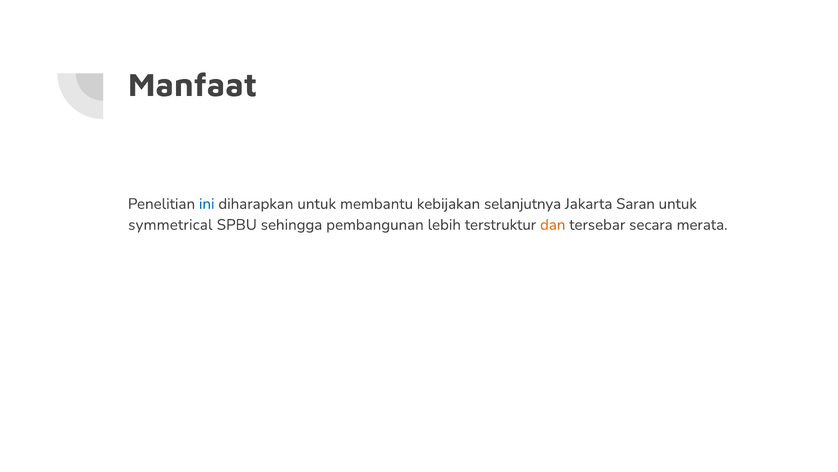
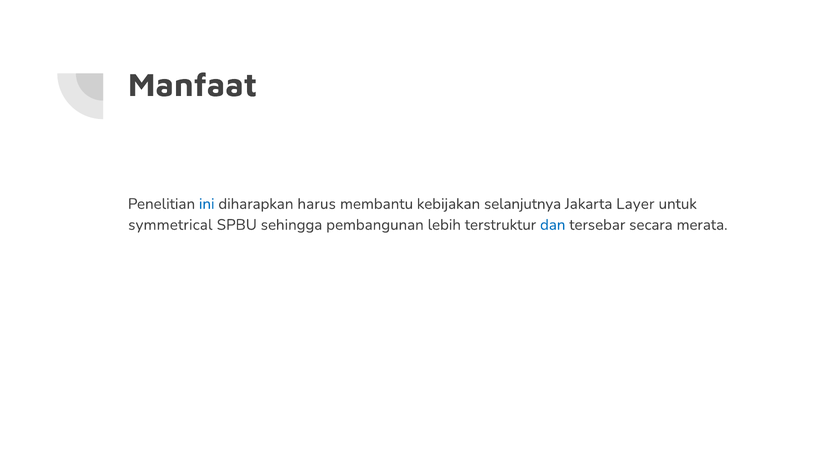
diharapkan untuk: untuk -> harus
Saran: Saran -> Layer
dan colour: orange -> blue
